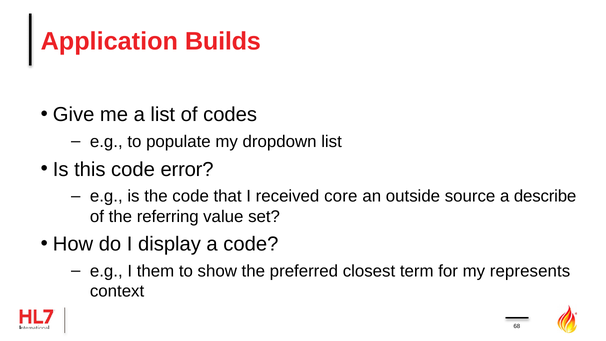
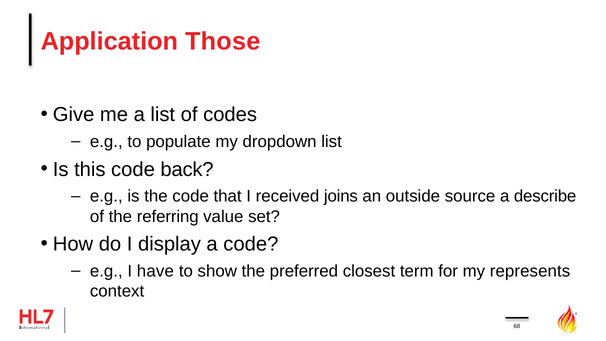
Builds: Builds -> Those
error: error -> back
core: core -> joins
them: them -> have
